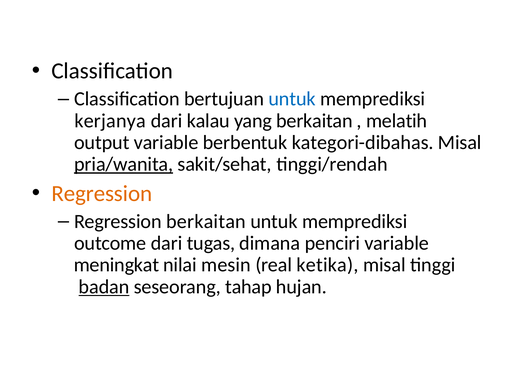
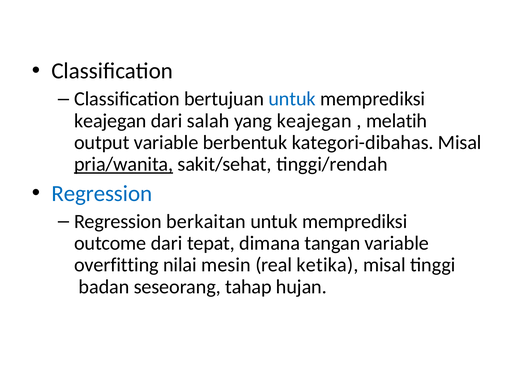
kerjanya at (110, 121): kerjanya -> keajegan
kalau: kalau -> salah
yang berkaitan: berkaitan -> keajegan
Regression at (102, 194) colour: orange -> blue
tugas: tugas -> tepat
penciri: penciri -> tangan
meningkat: meningkat -> overfitting
badan underline: present -> none
